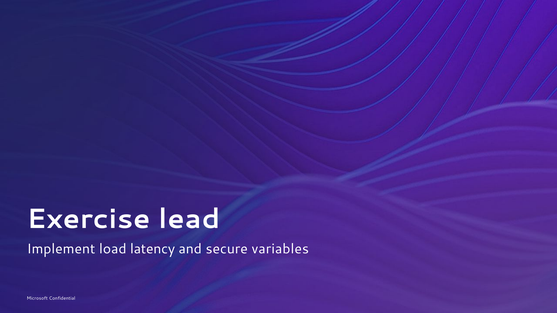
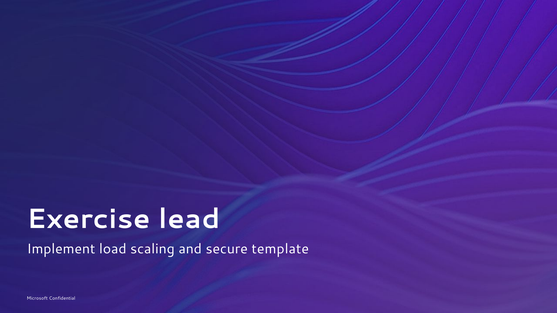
latency: latency -> scaling
variables: variables -> template
